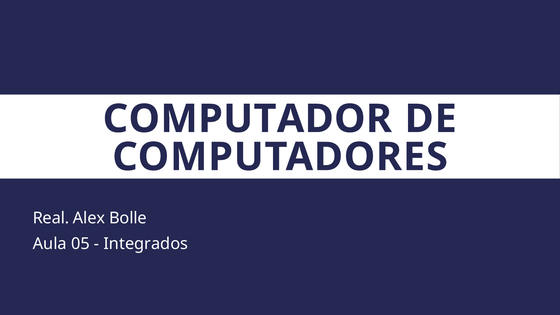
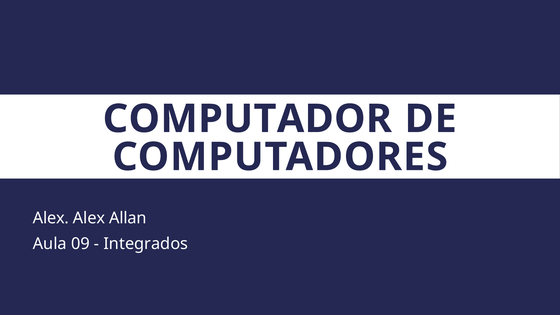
Real at (51, 218): Real -> Alex
Bolle: Bolle -> Allan
05: 05 -> 09
